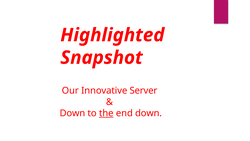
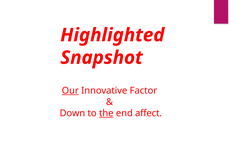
Our underline: none -> present
Server: Server -> Factor
end down: down -> affect
